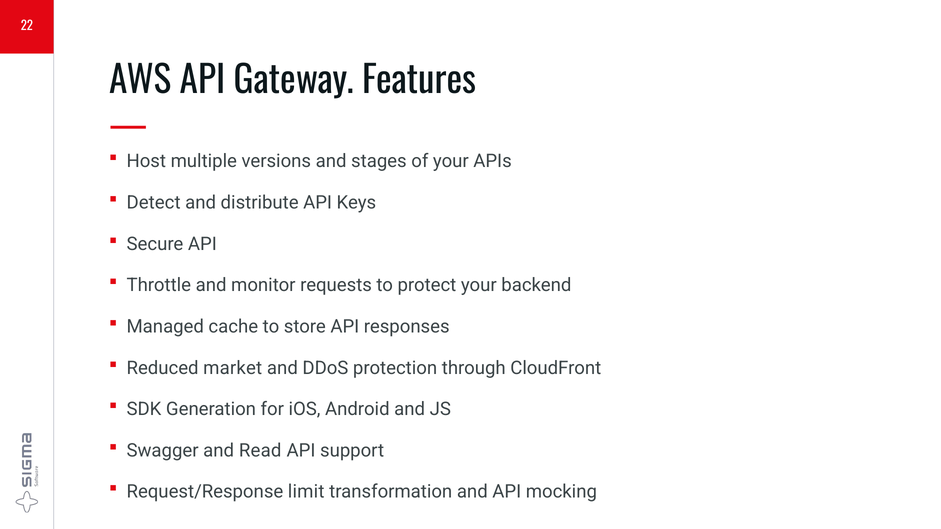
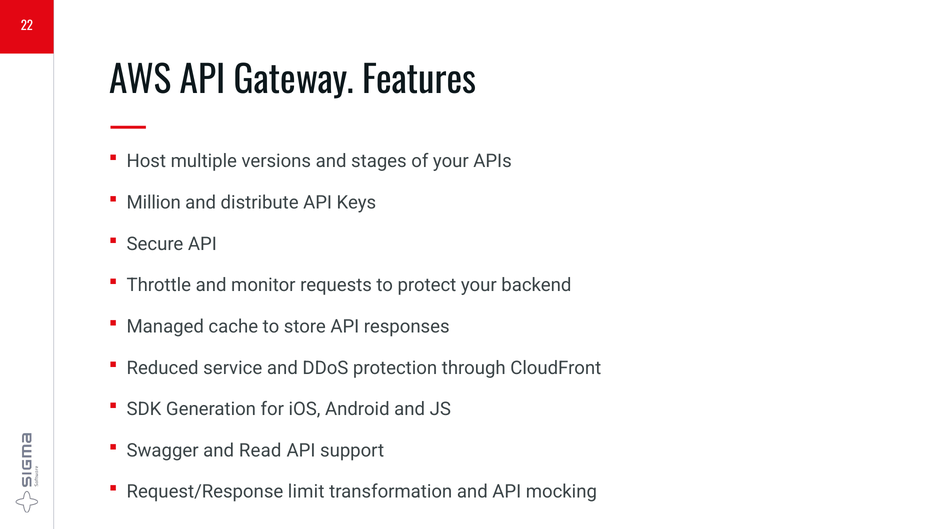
Detect: Detect -> Million
market: market -> service
